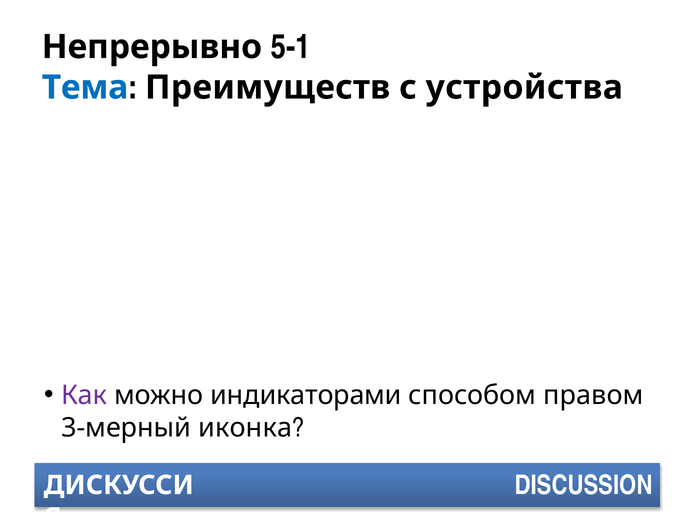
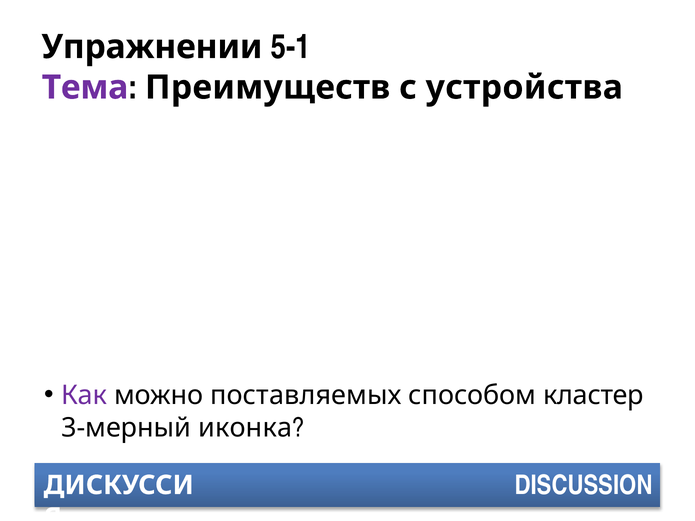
Непрерывно: Непрерывно -> Упражнении
Тема colour: blue -> purple
индикаторами: индикаторами -> поставляемых
правом: правом -> кластер
